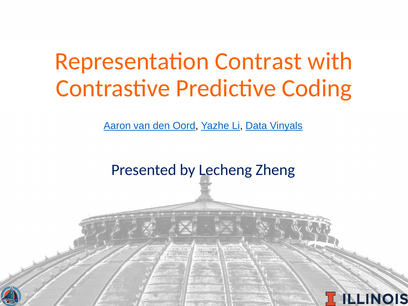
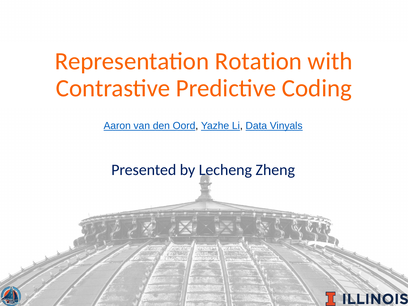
Contrast: Contrast -> Rotation
